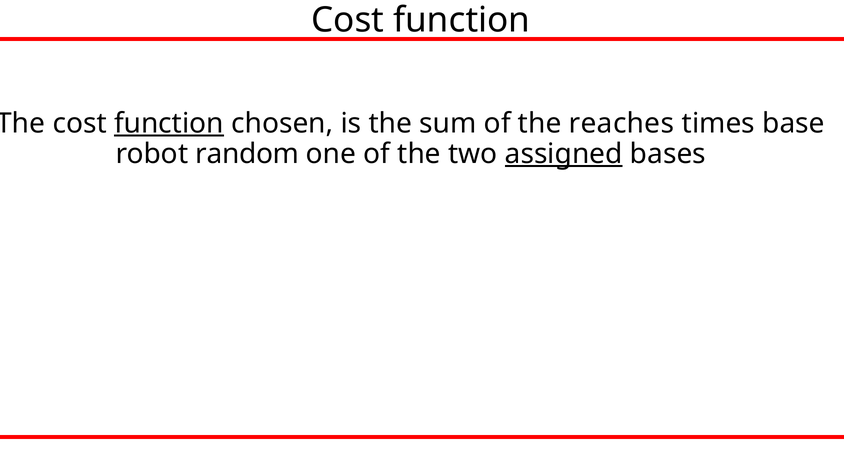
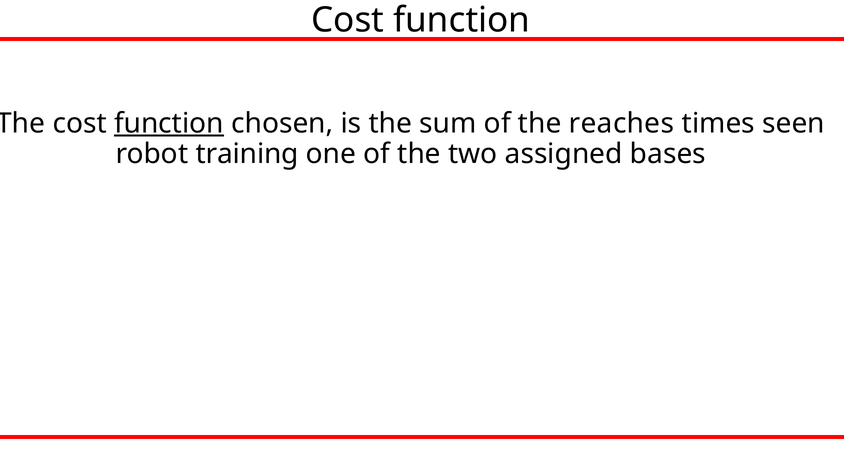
base: base -> seen
random: random -> training
assigned underline: present -> none
